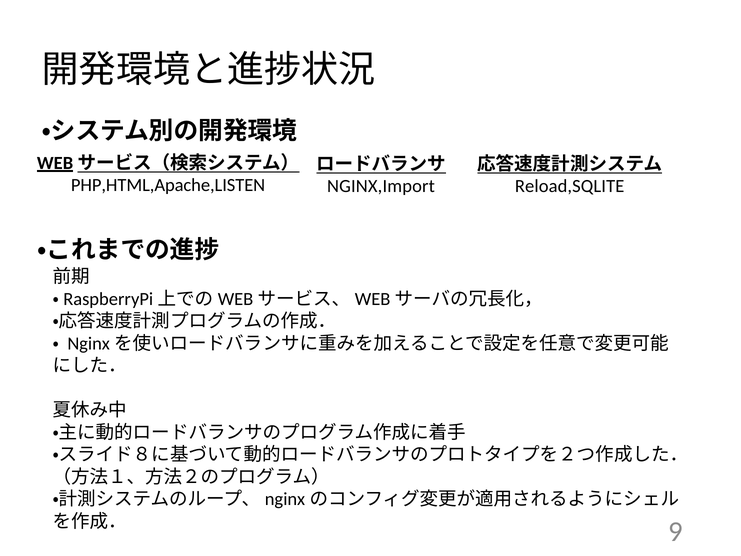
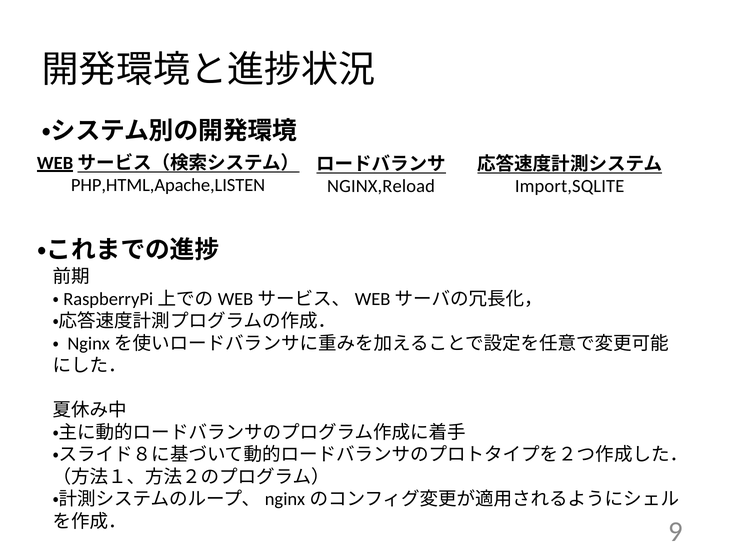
NGINX,Import: NGINX,Import -> NGINX,Reload
Reload,SQLITE: Reload,SQLITE -> Import,SQLITE
